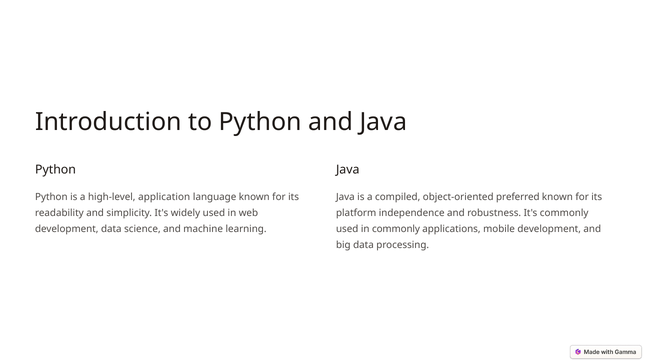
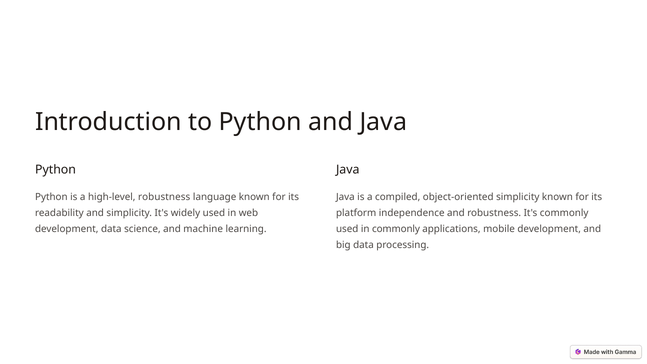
high-level application: application -> robustness
object-oriented preferred: preferred -> simplicity
